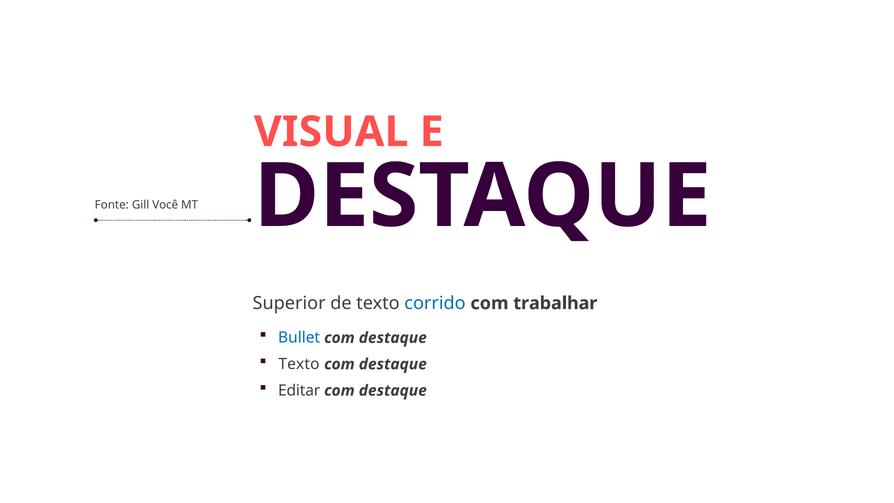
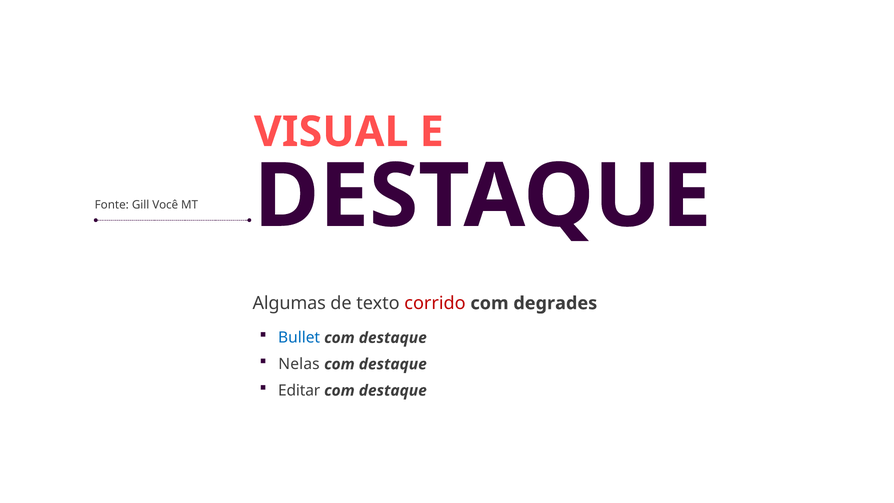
Superior: Superior -> Algumas
corrido colour: blue -> red
trabalhar: trabalhar -> degrades
Texto at (299, 364): Texto -> Nelas
